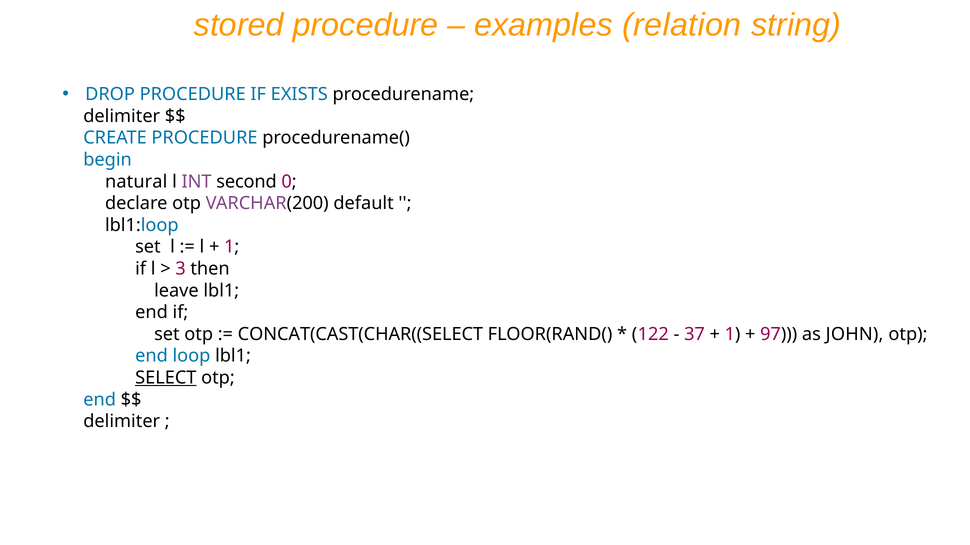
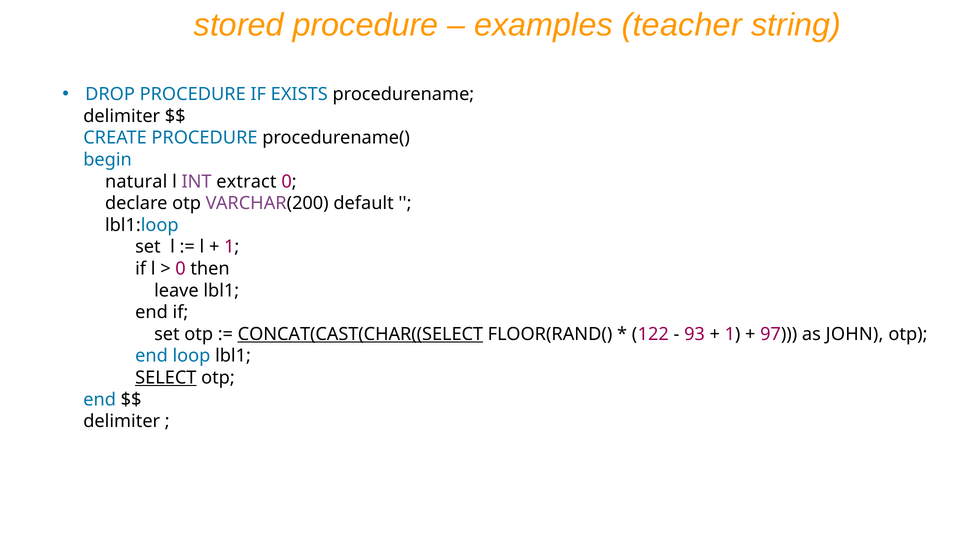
relation: relation -> teacher
second: second -> extract
3 at (181, 269): 3 -> 0
CONCAT(CAST(CHAR((SELECT underline: none -> present
37: 37 -> 93
